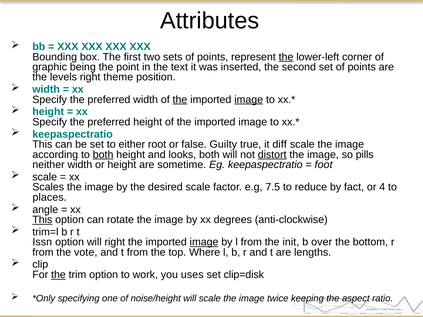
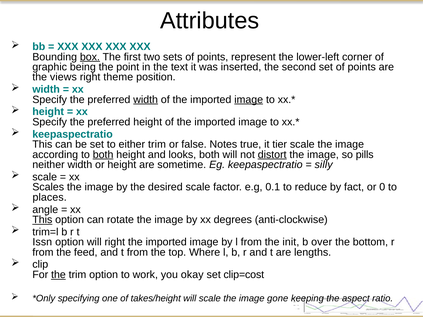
box underline: none -> present
the at (286, 57) underline: present -> none
levels: levels -> views
width at (146, 100) underline: none -> present
the at (180, 100) underline: present -> none
either root: root -> trim
Guilty: Guilty -> Notes
diff: diff -> tier
foot: foot -> silly
7.5: 7.5 -> 0.1
4: 4 -> 0
image at (204, 242) underline: present -> none
vote: vote -> feed
uses: uses -> okay
clip=disk: clip=disk -> clip=cost
noise/height: noise/height -> takes/height
twice: twice -> gone
